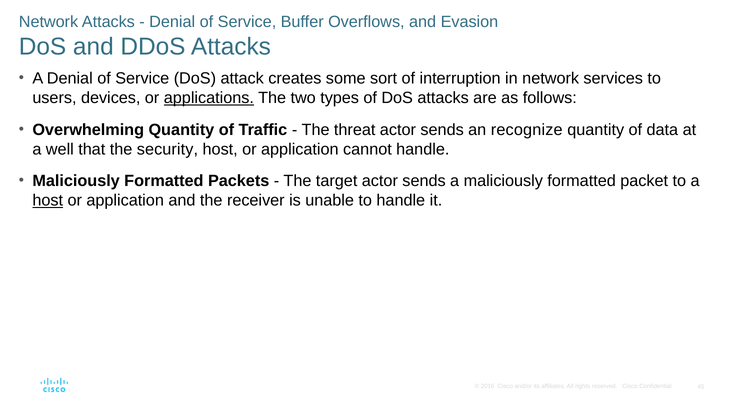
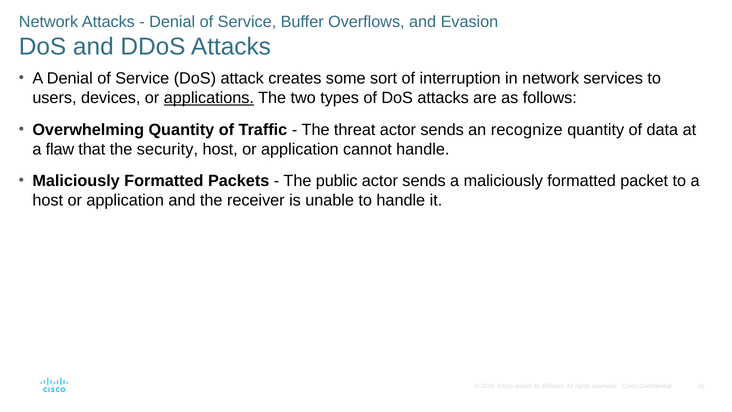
well: well -> flaw
target: target -> public
host at (48, 200) underline: present -> none
